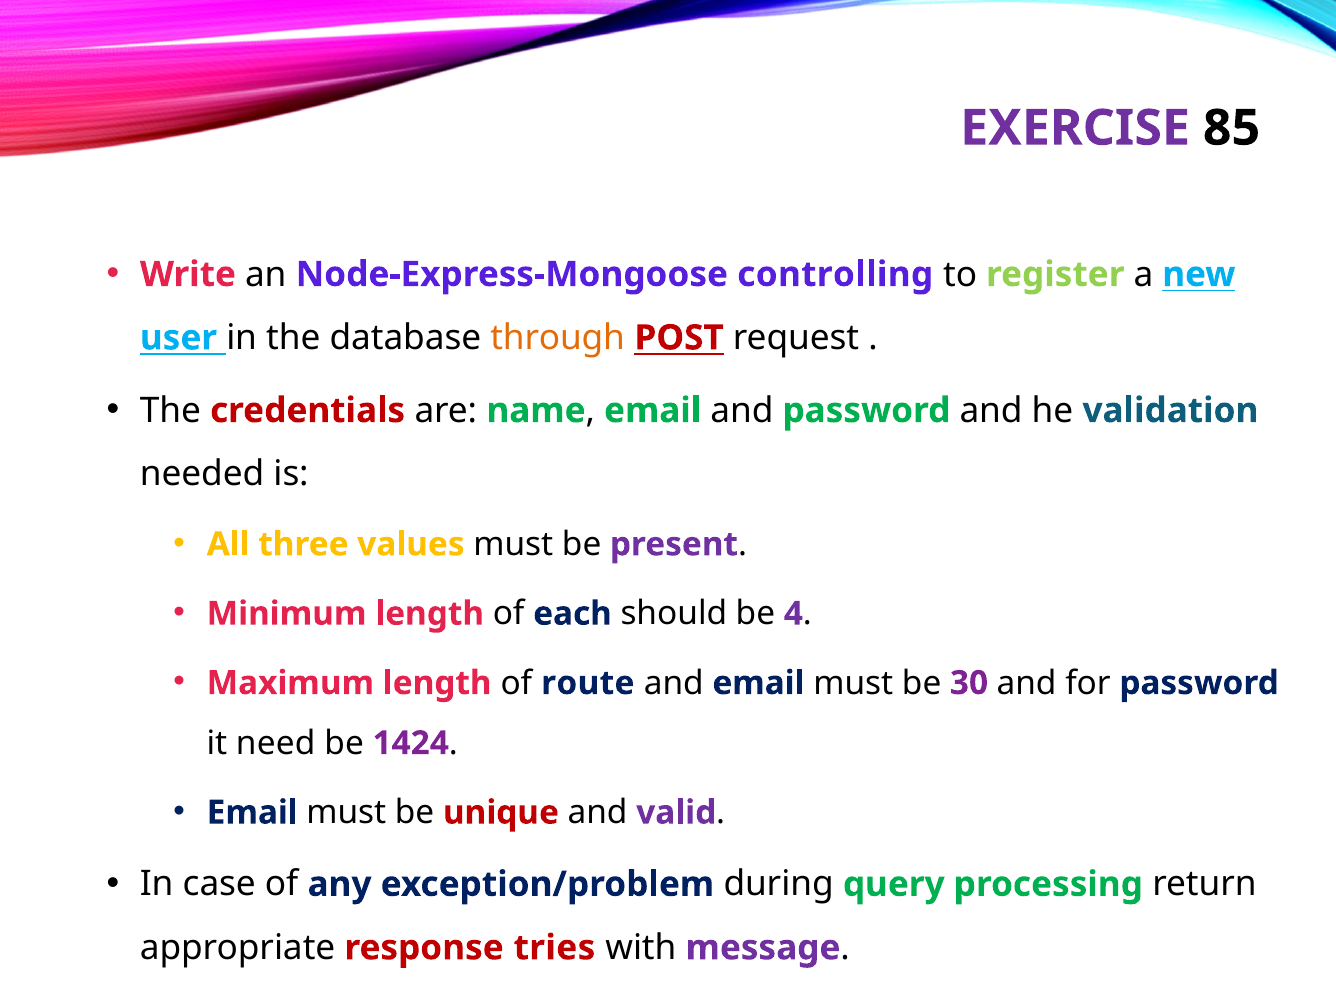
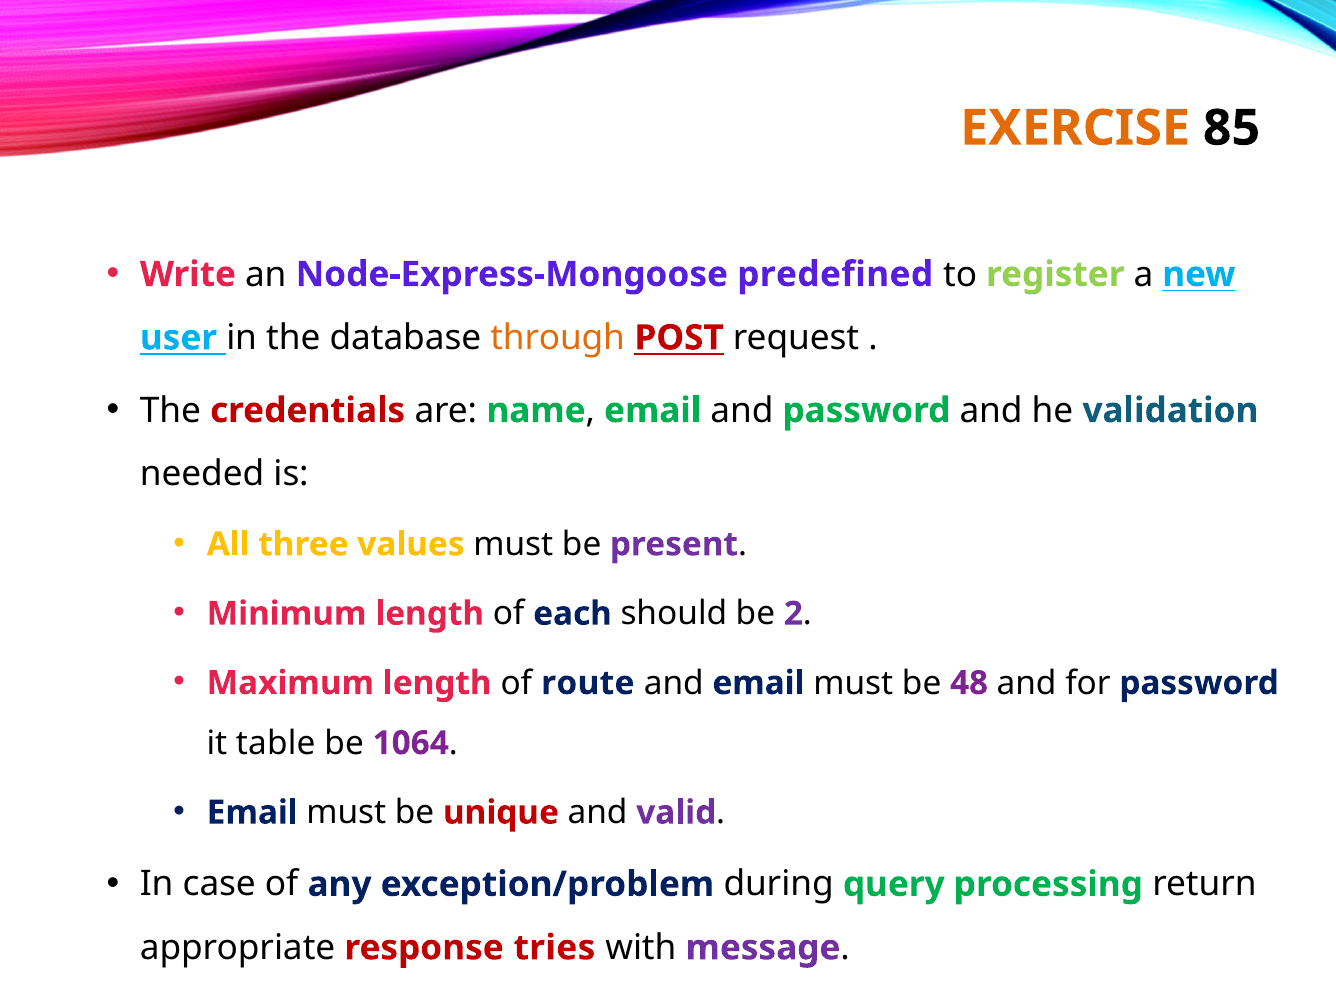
EXERCISE colour: purple -> orange
controlling: controlling -> predefined
4: 4 -> 2
30: 30 -> 48
need: need -> table
1424: 1424 -> 1064
